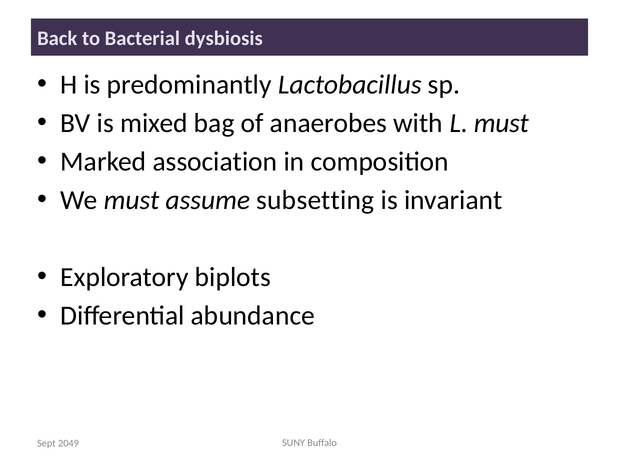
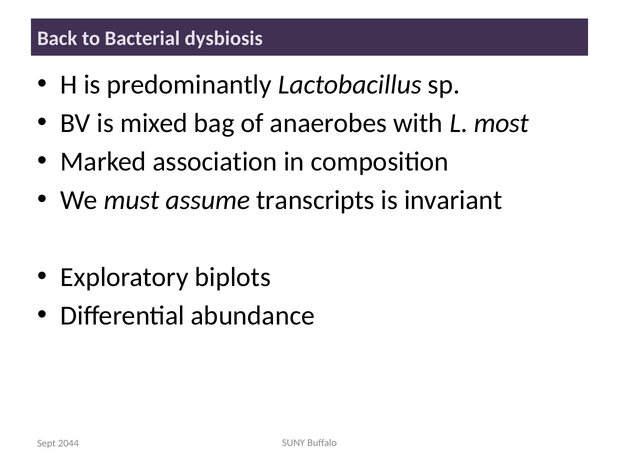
L must: must -> most
subsetting: subsetting -> transcripts
2049: 2049 -> 2044
